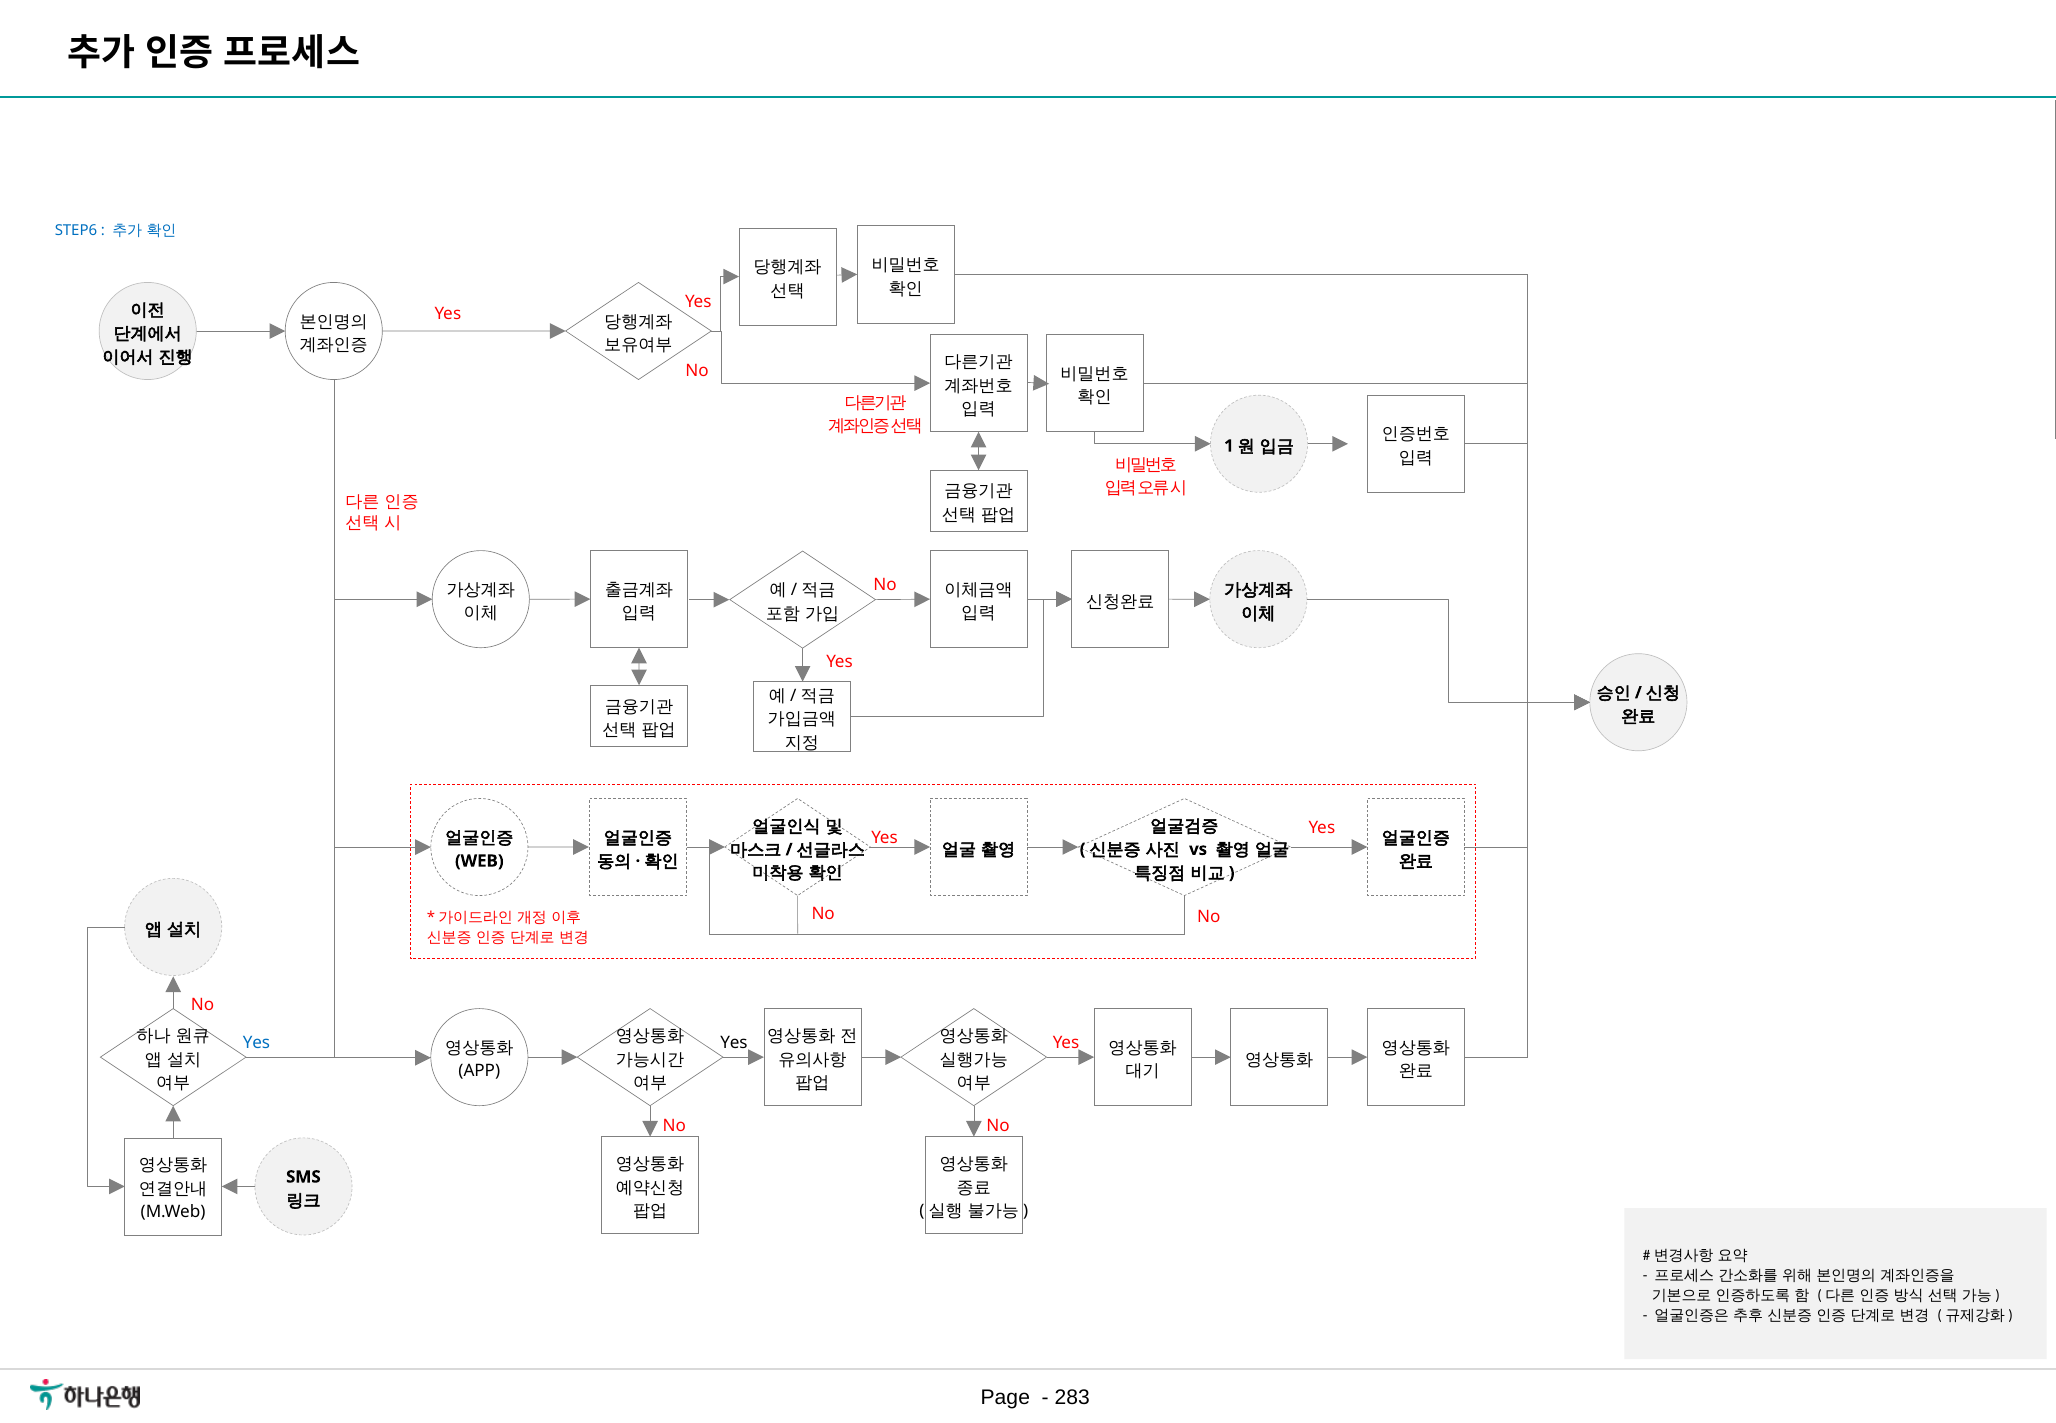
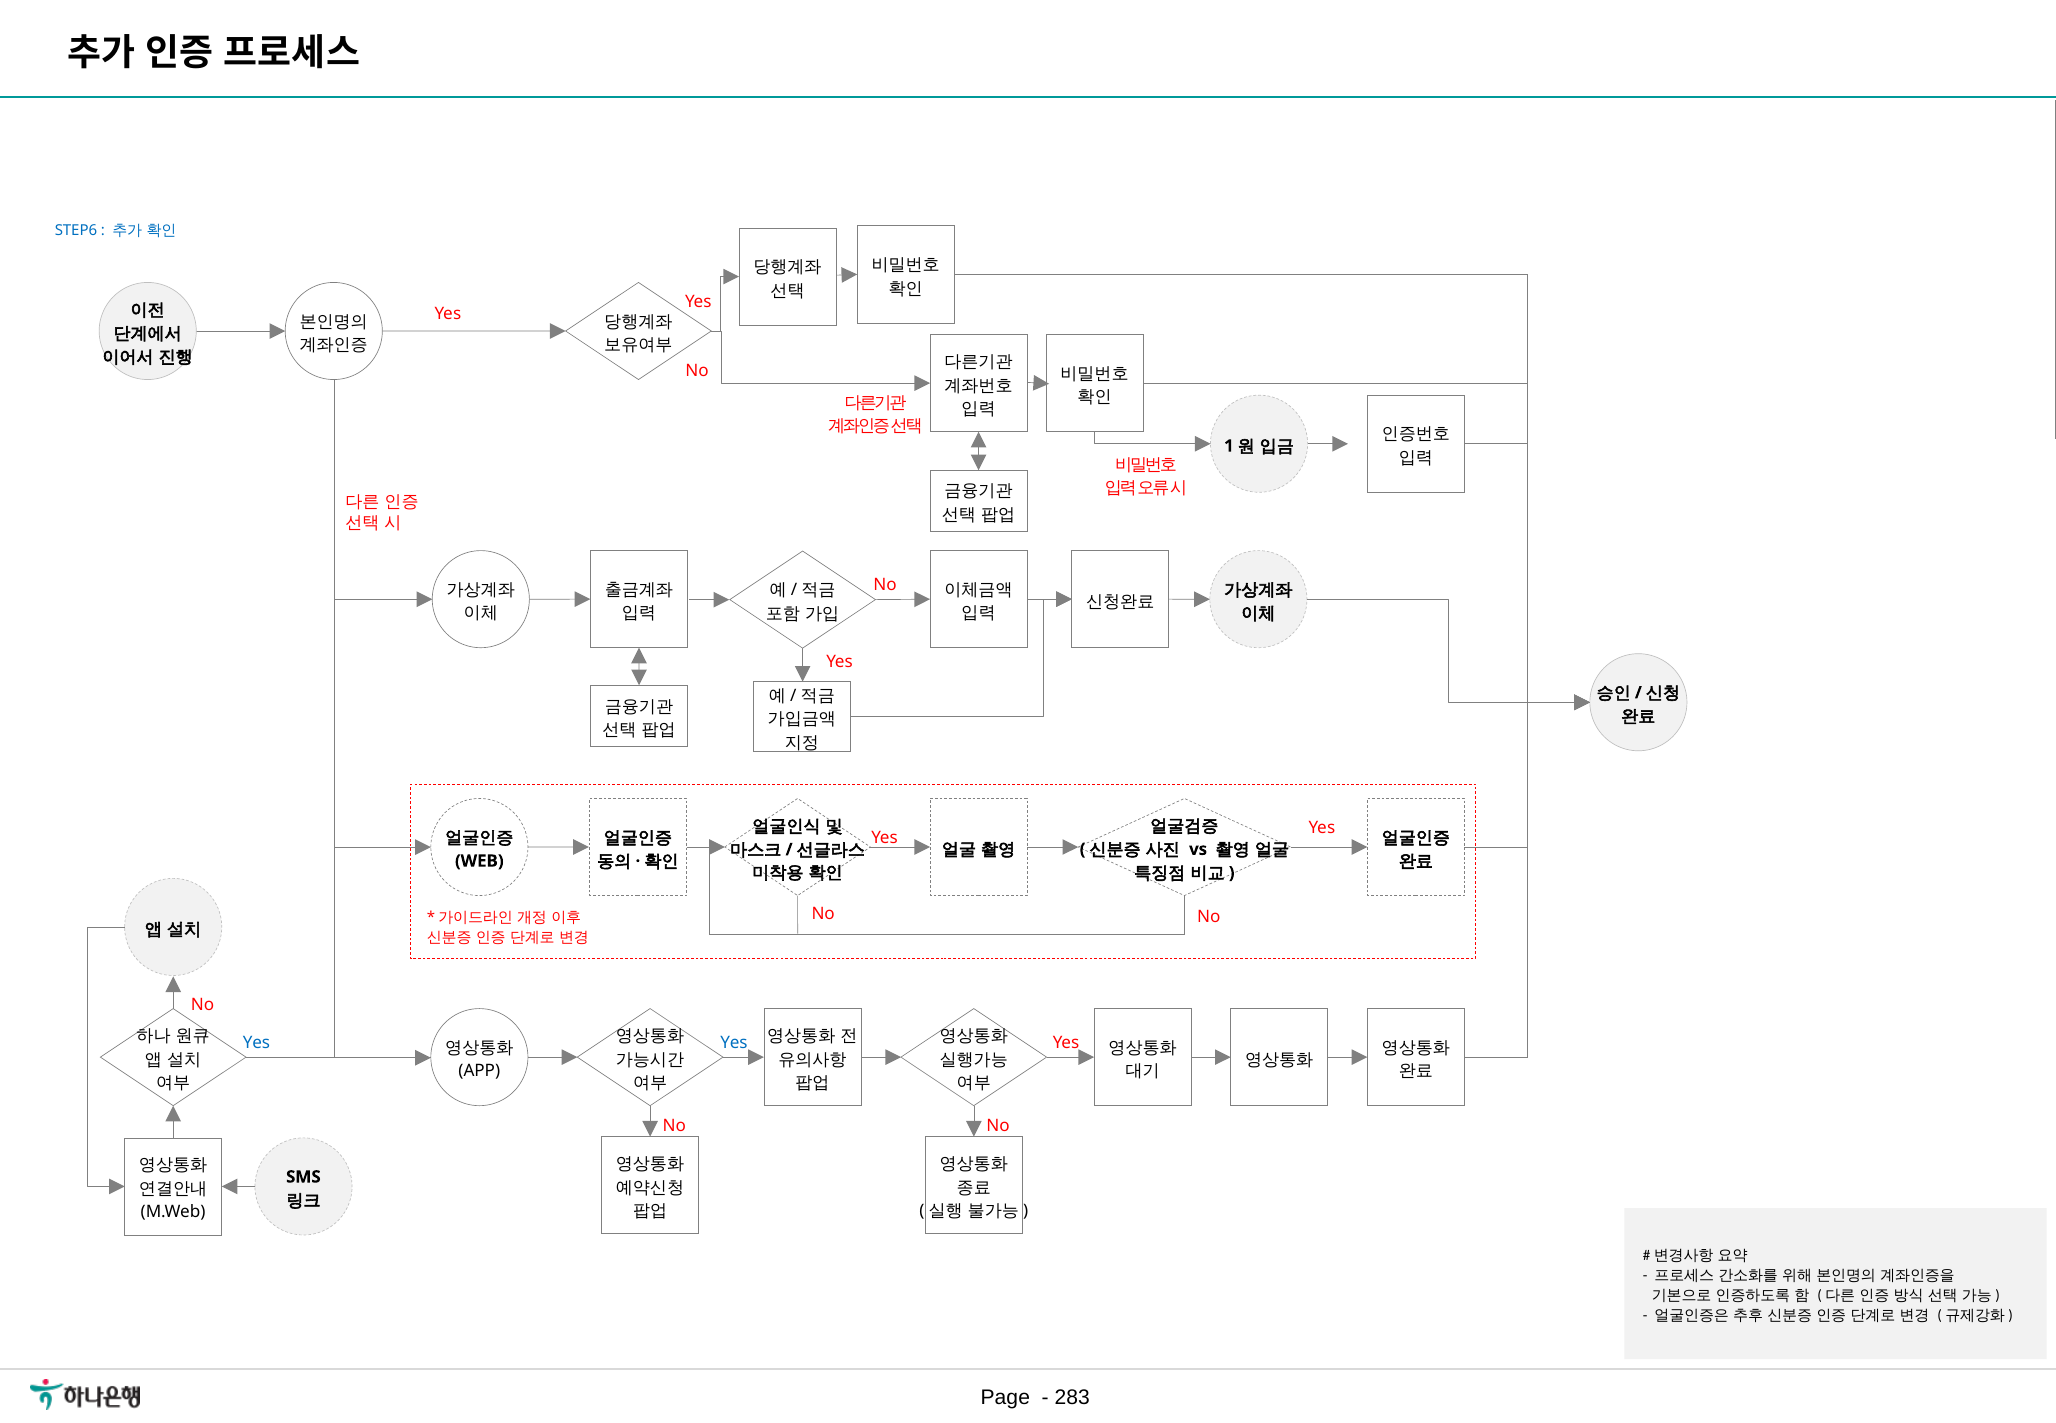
Yes at (734, 1043) colour: black -> blue
